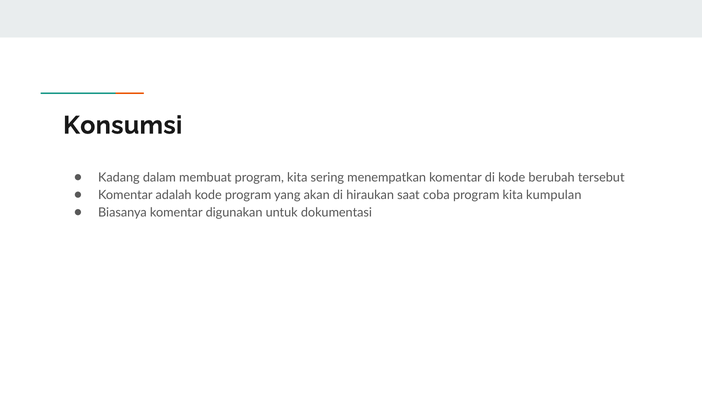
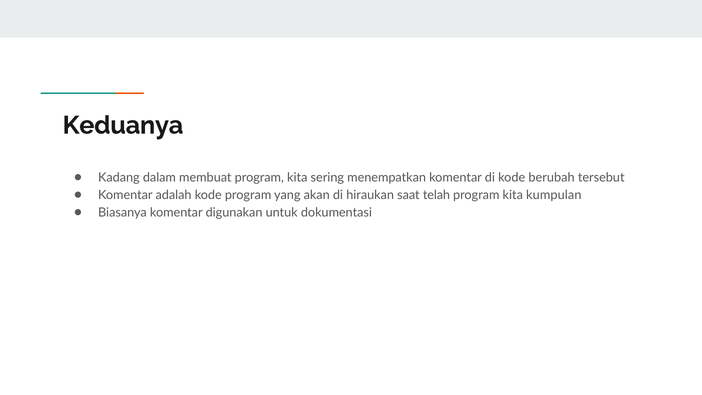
Konsumsi: Konsumsi -> Keduanya
coba: coba -> telah
